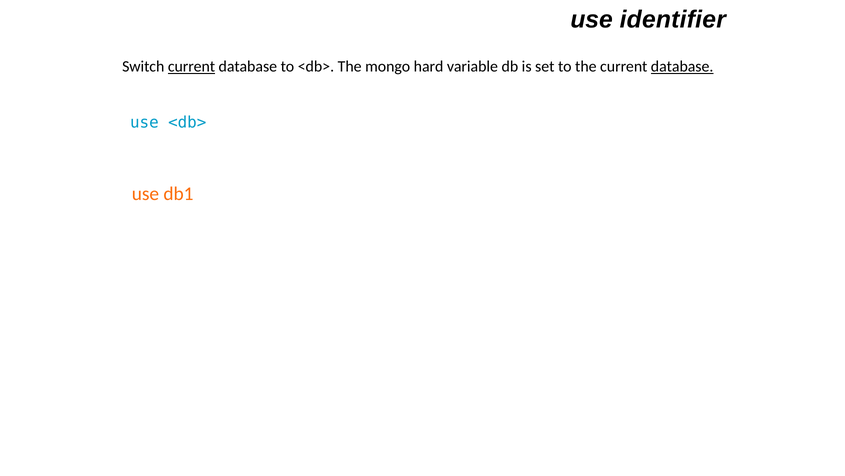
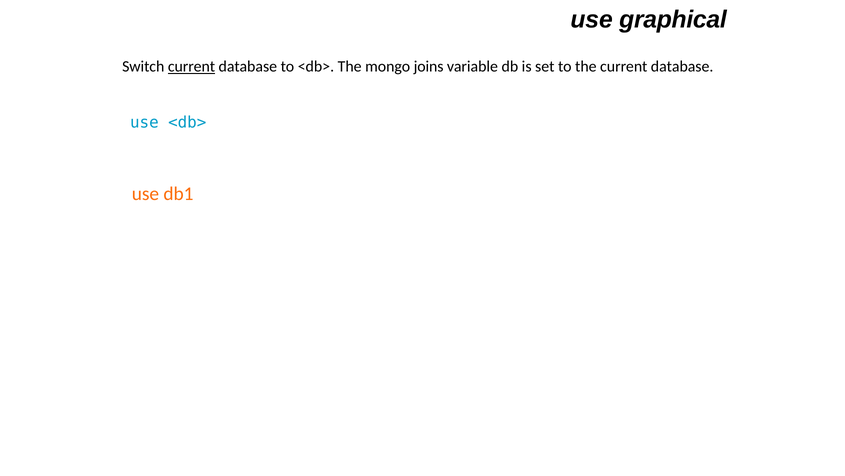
identifier: identifier -> graphical
hard: hard -> joins
database at (682, 67) underline: present -> none
